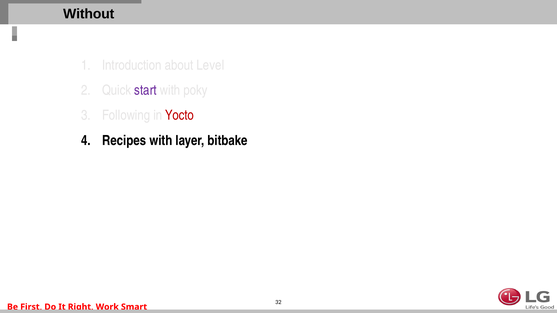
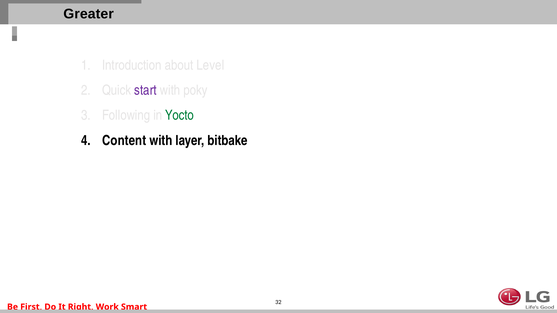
Without: Without -> Greater
Yocto colour: red -> green
Recipes: Recipes -> Content
